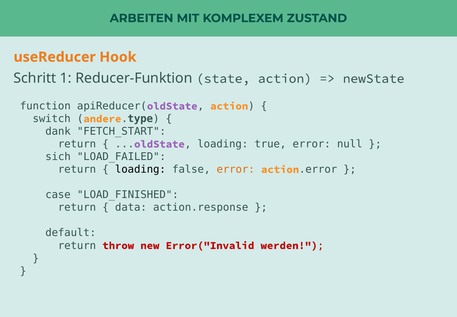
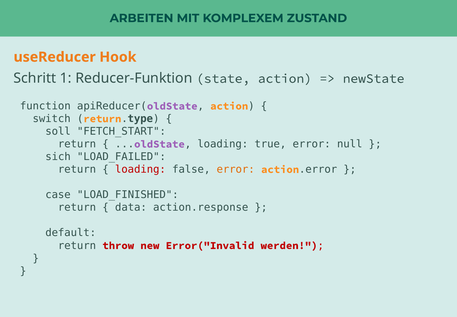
andere at (102, 118): andere -> return
dank: dank -> soll
loading at (140, 169) colour: black -> red
